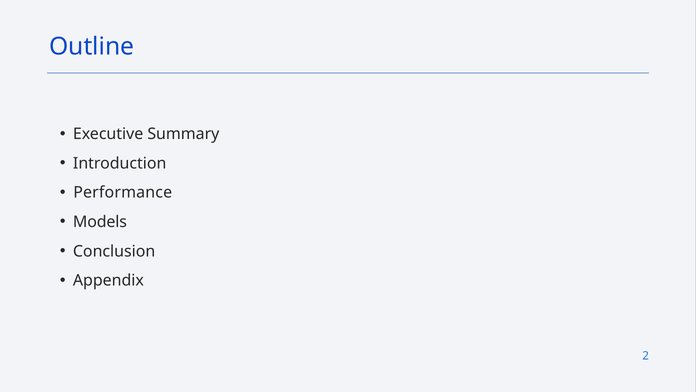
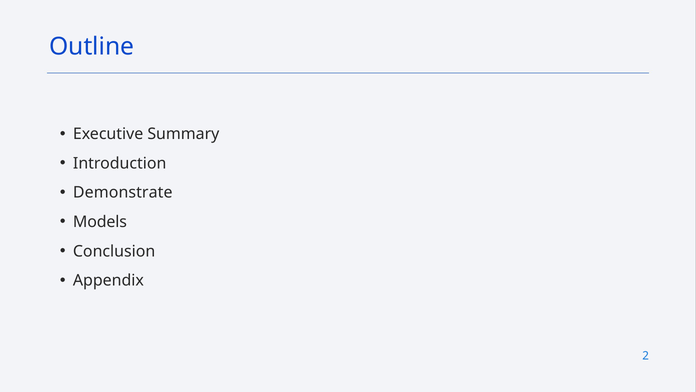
Performance: Performance -> Demonstrate
